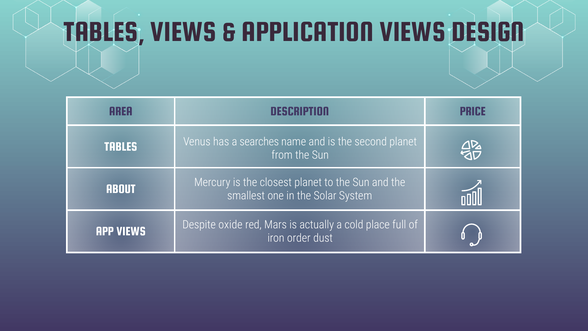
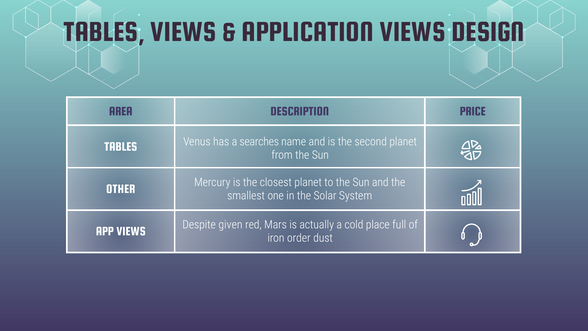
ABOUT: ABOUT -> OTHER
oxide: oxide -> given
